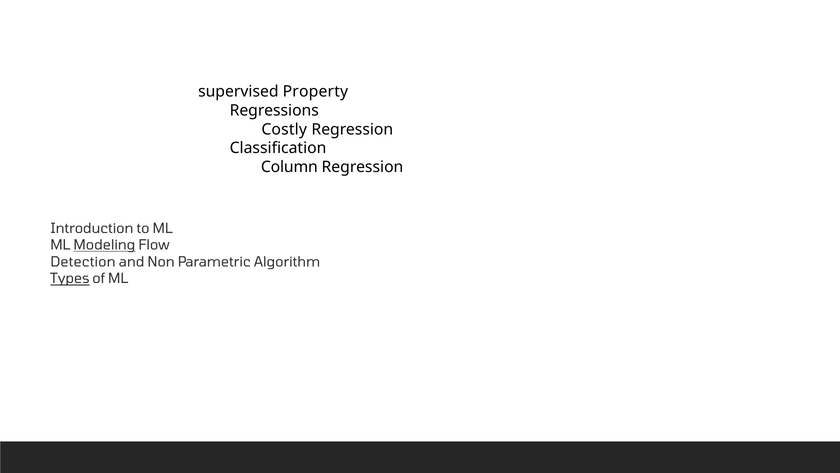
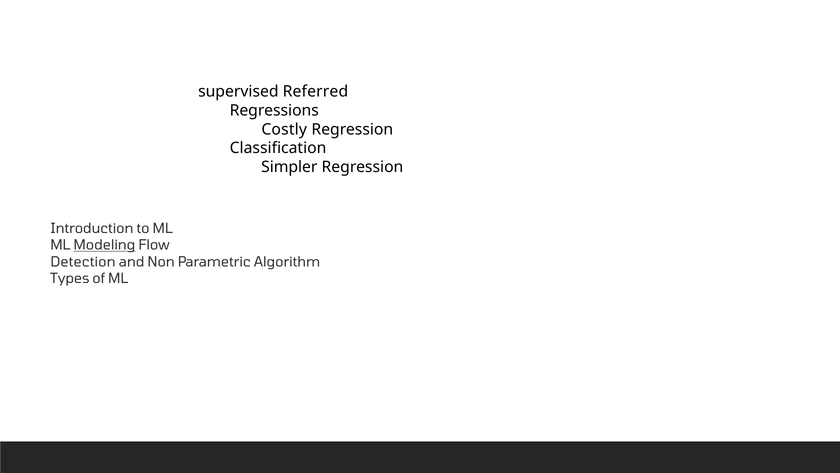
Property: Property -> Referred
Column: Column -> Simpler
Types underline: present -> none
